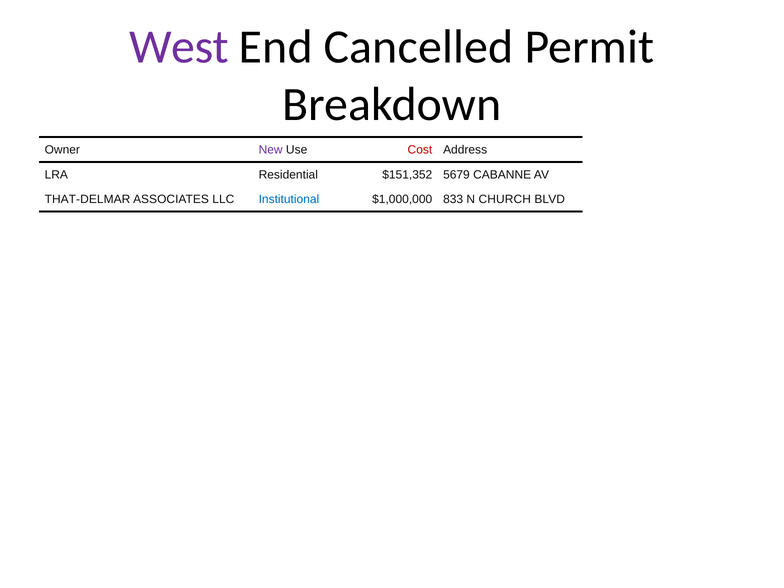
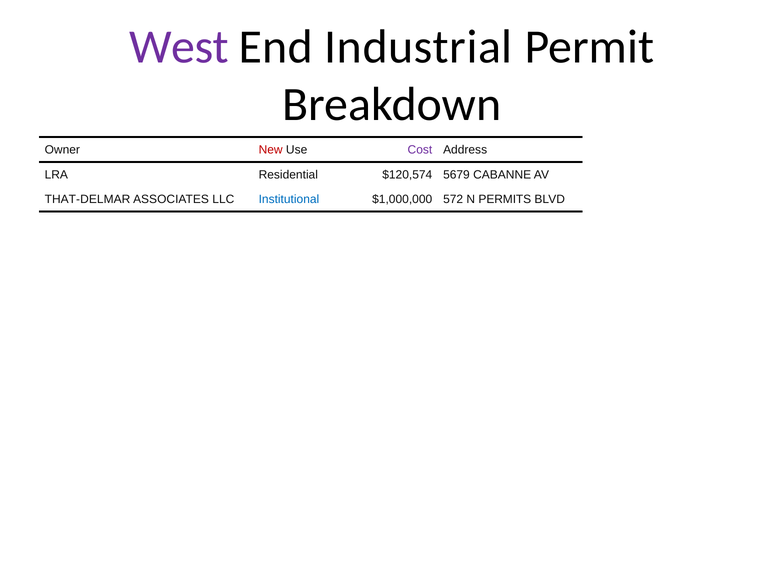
Cancelled: Cancelled -> Industrial
New colour: purple -> red
Cost colour: red -> purple
$151,352: $151,352 -> $120,574
833: 833 -> 572
CHURCH: CHURCH -> PERMITS
